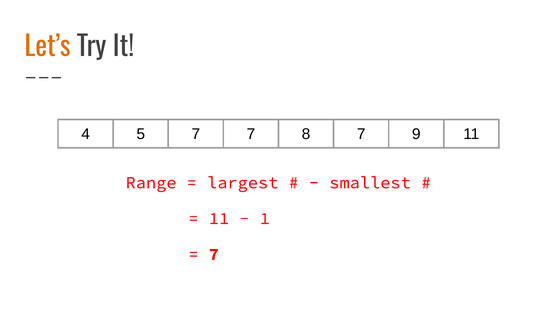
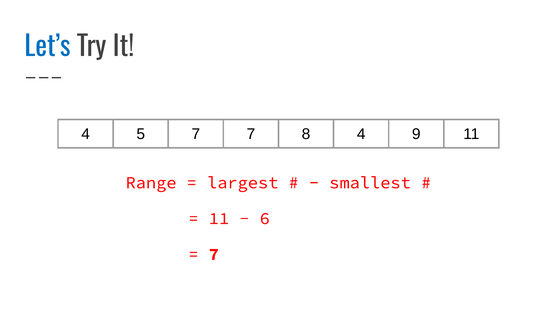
Let’s colour: orange -> blue
8 7: 7 -> 4
1: 1 -> 6
